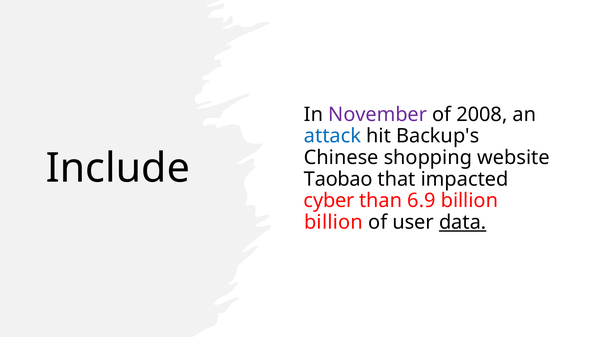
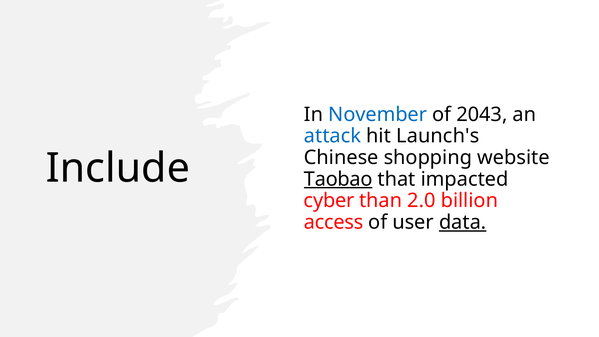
November colour: purple -> blue
2008: 2008 -> 2043
Backup's: Backup's -> Launch's
Taobao underline: none -> present
6.9: 6.9 -> 2.0
billion at (333, 222): billion -> access
